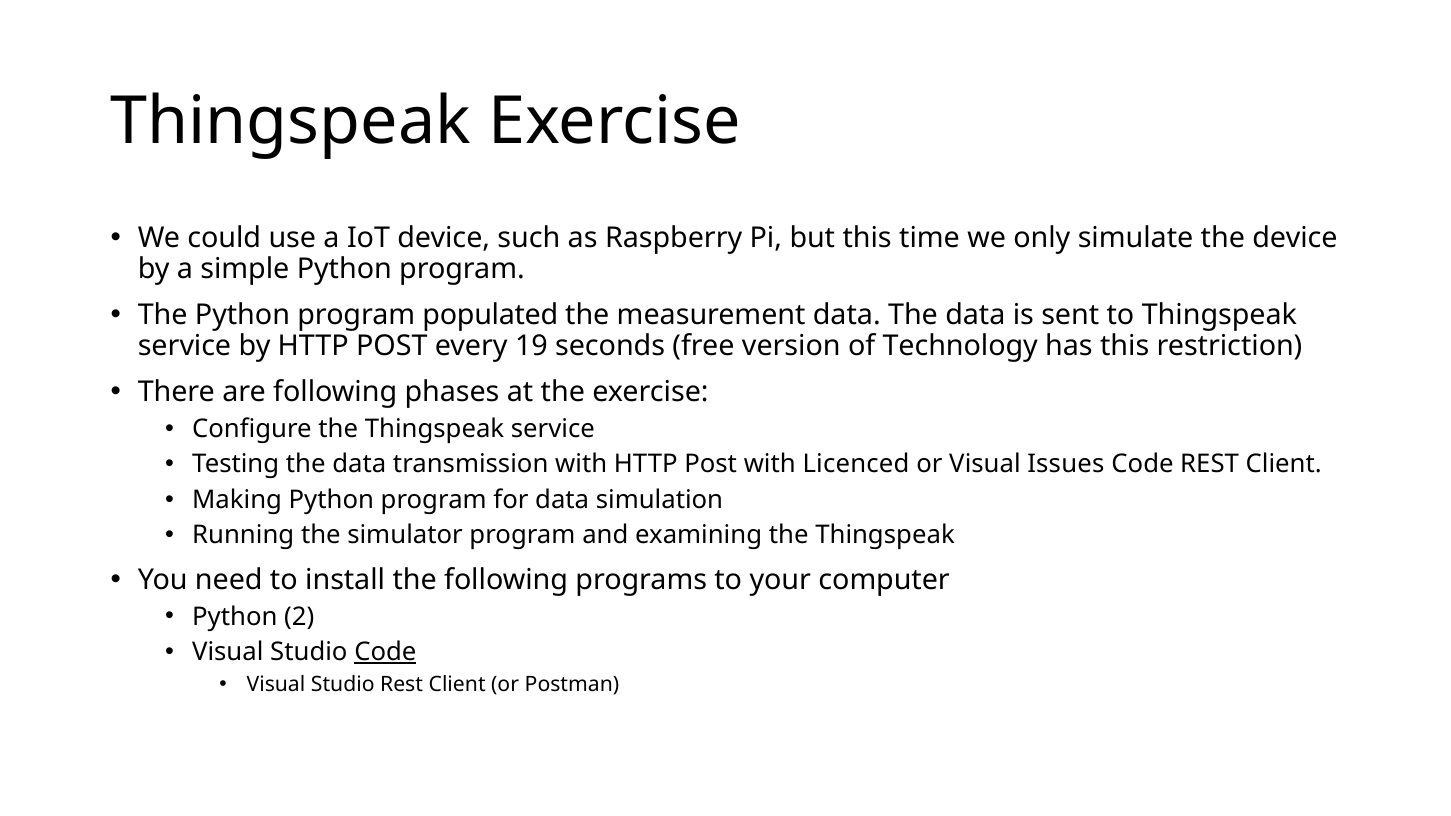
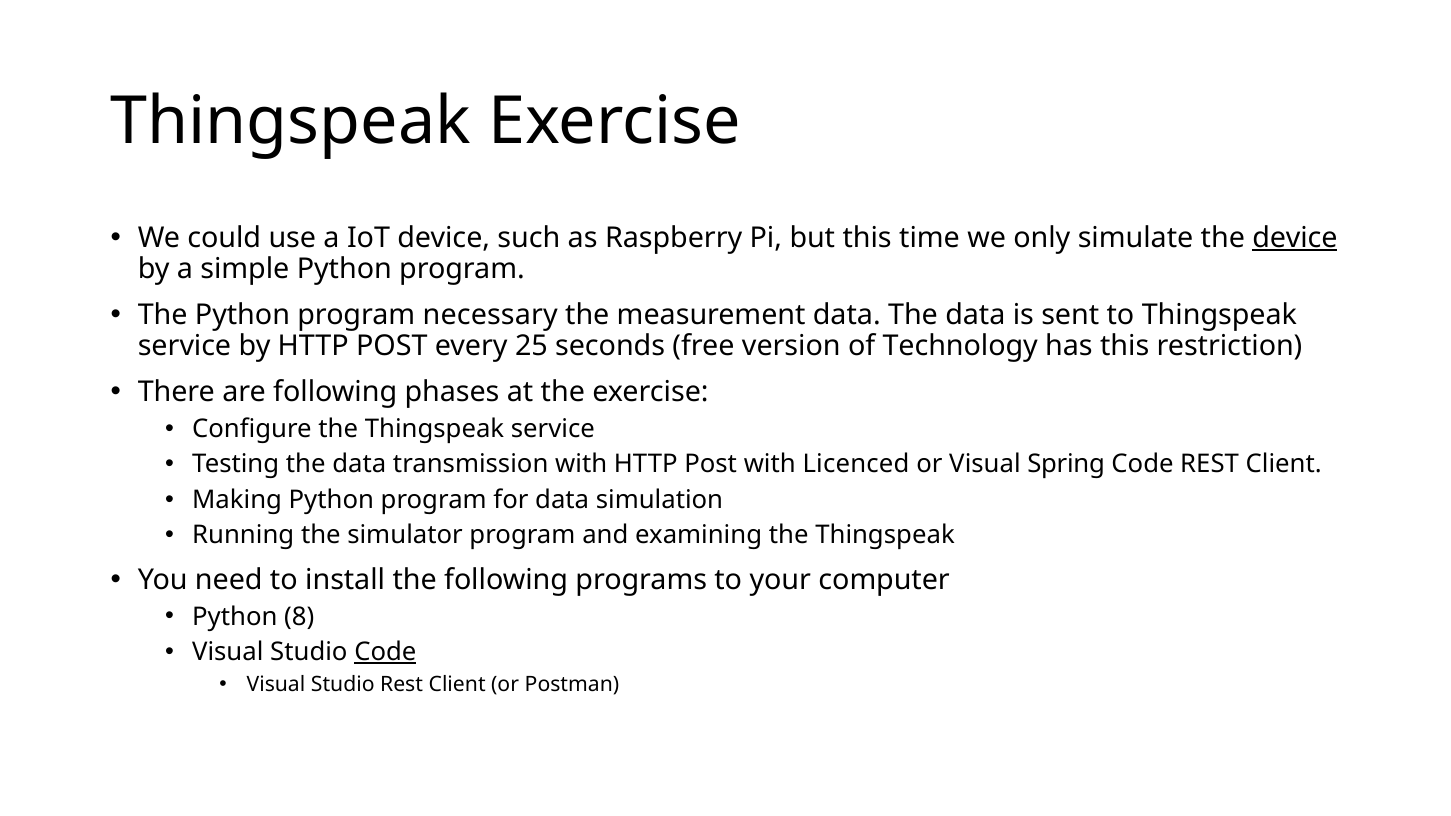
device at (1295, 238) underline: none -> present
populated: populated -> necessary
19: 19 -> 25
Issues: Issues -> Spring
2: 2 -> 8
